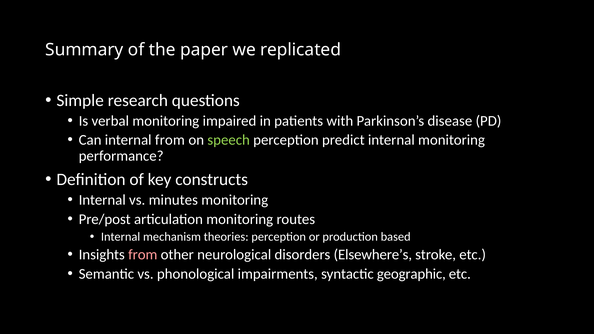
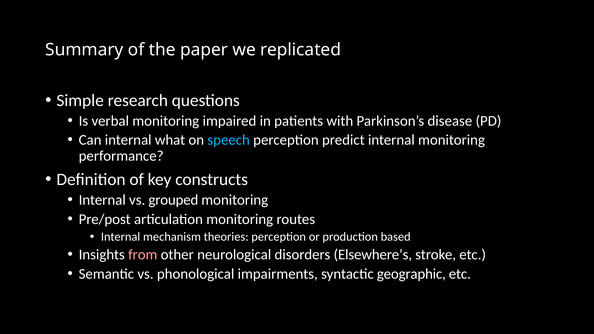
internal from: from -> what
speech colour: light green -> light blue
minutes: minutes -> grouped
